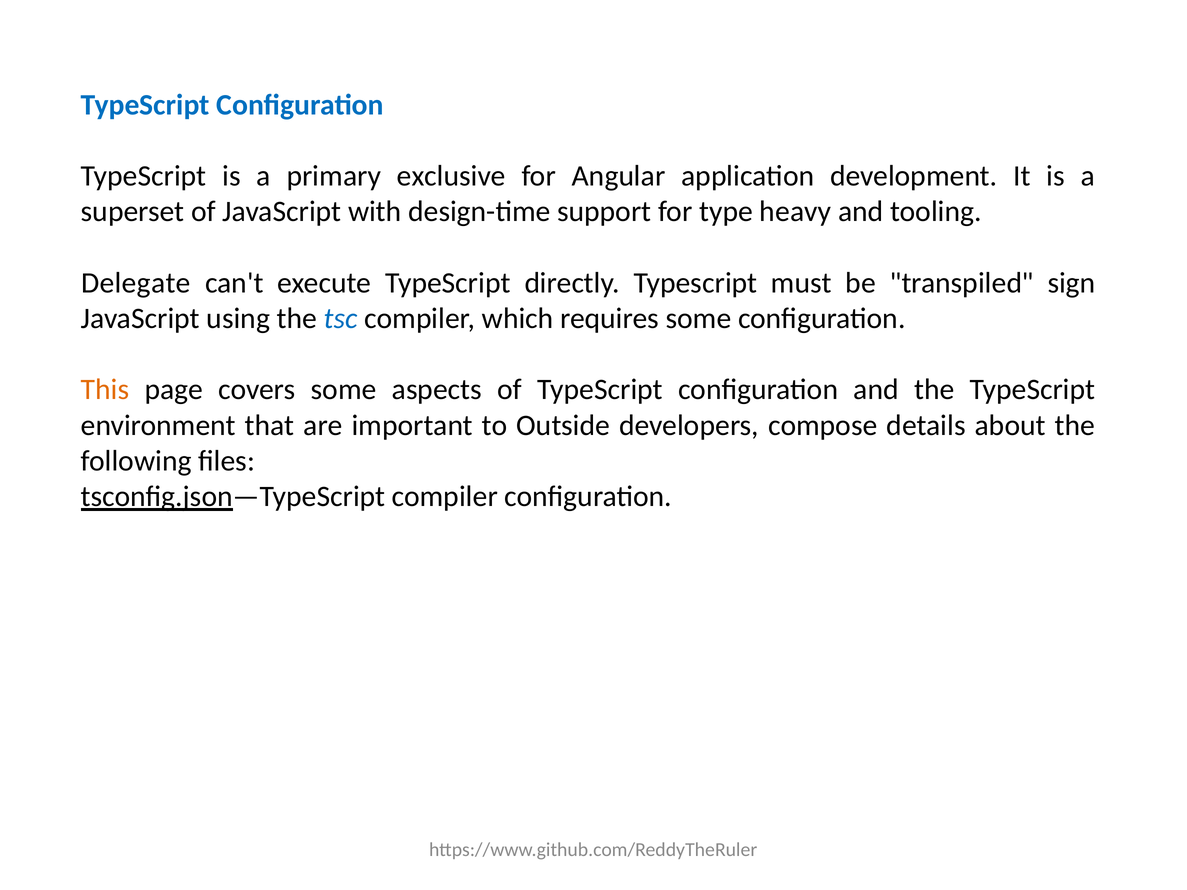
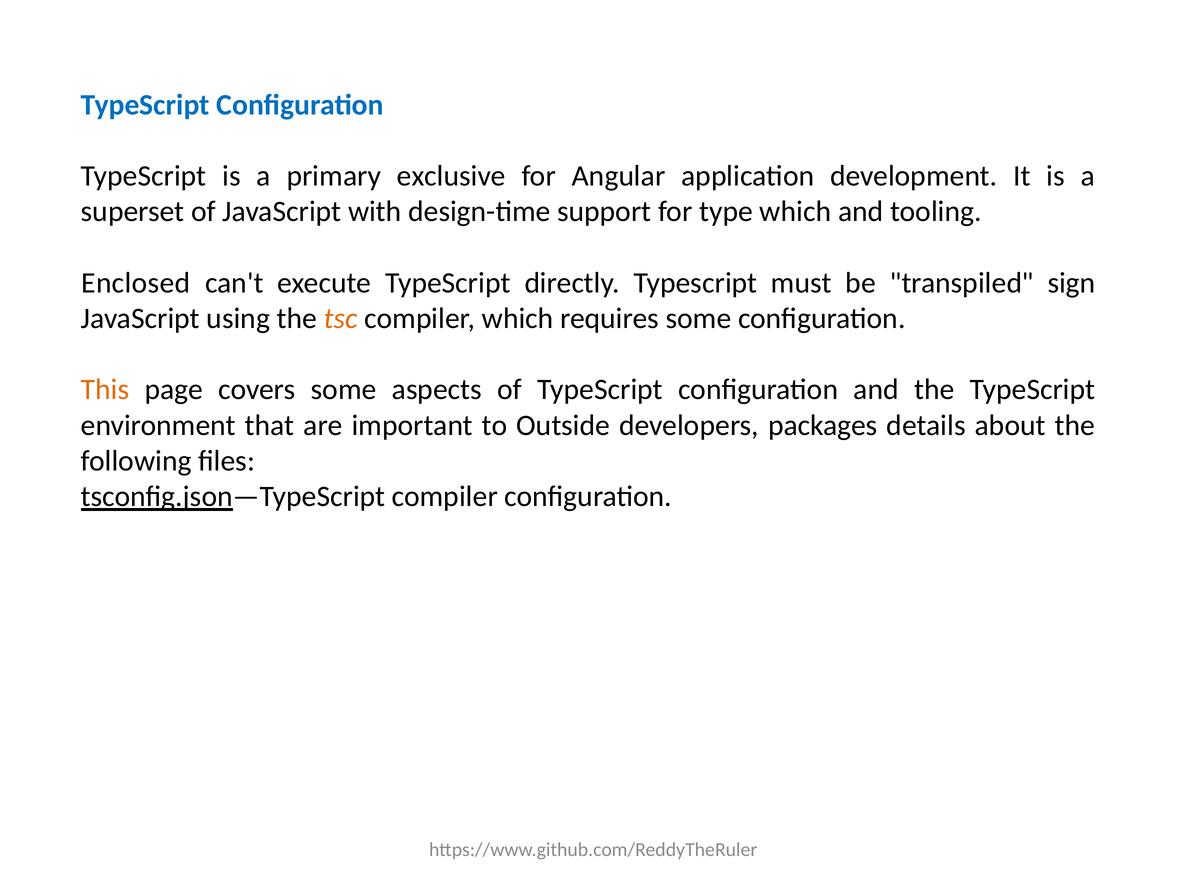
type heavy: heavy -> which
Delegate: Delegate -> Enclosed
tsc colour: blue -> orange
compose: compose -> packages
